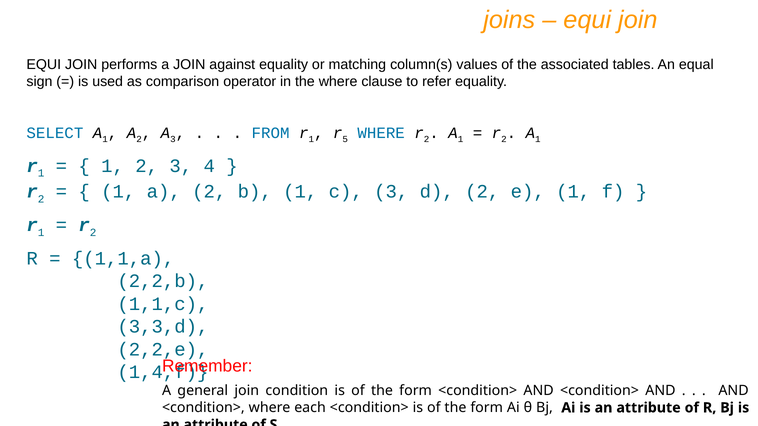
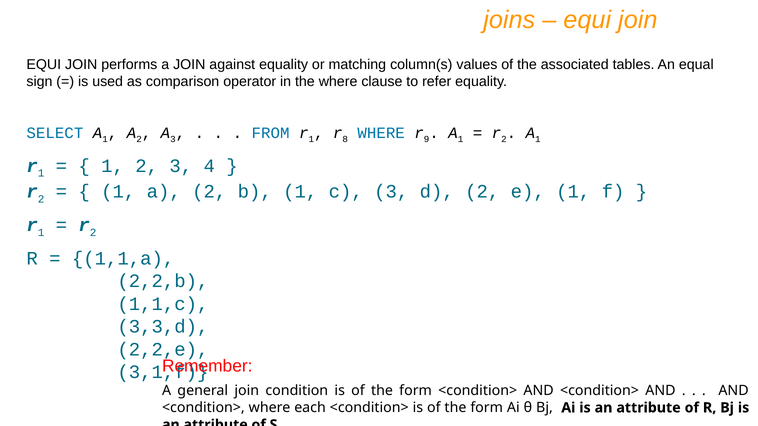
5: 5 -> 8
WHERE r 2: 2 -> 9
1,4,f: 1,4,f -> 3,1,f
